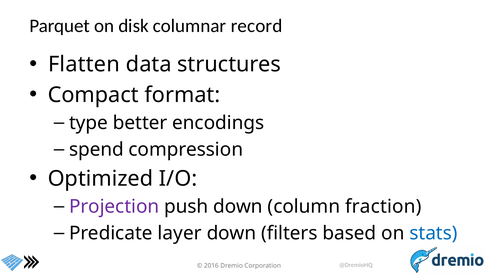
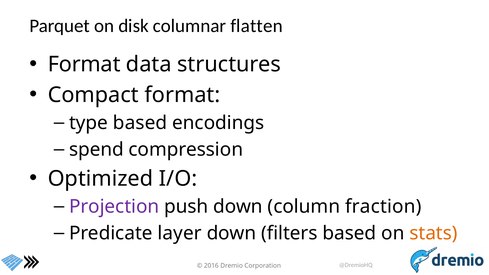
record: record -> flatten
Flatten at (84, 65): Flatten -> Format
type better: better -> based
stats colour: blue -> orange
